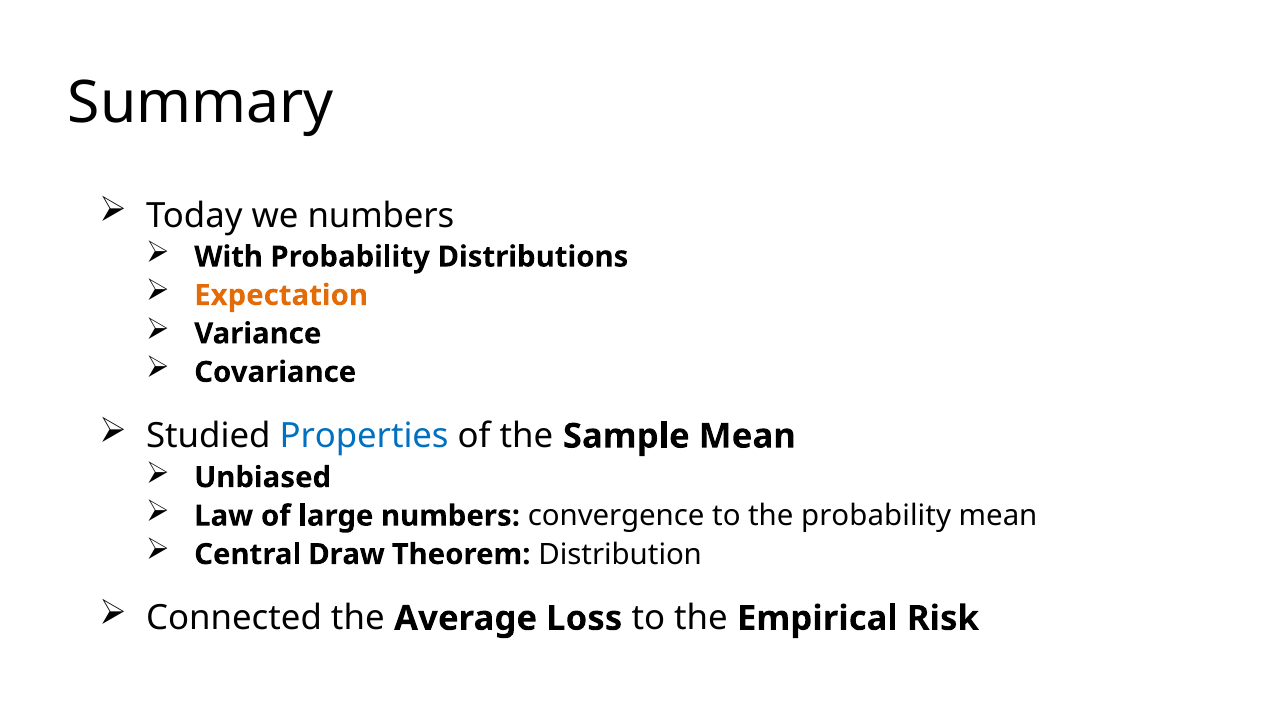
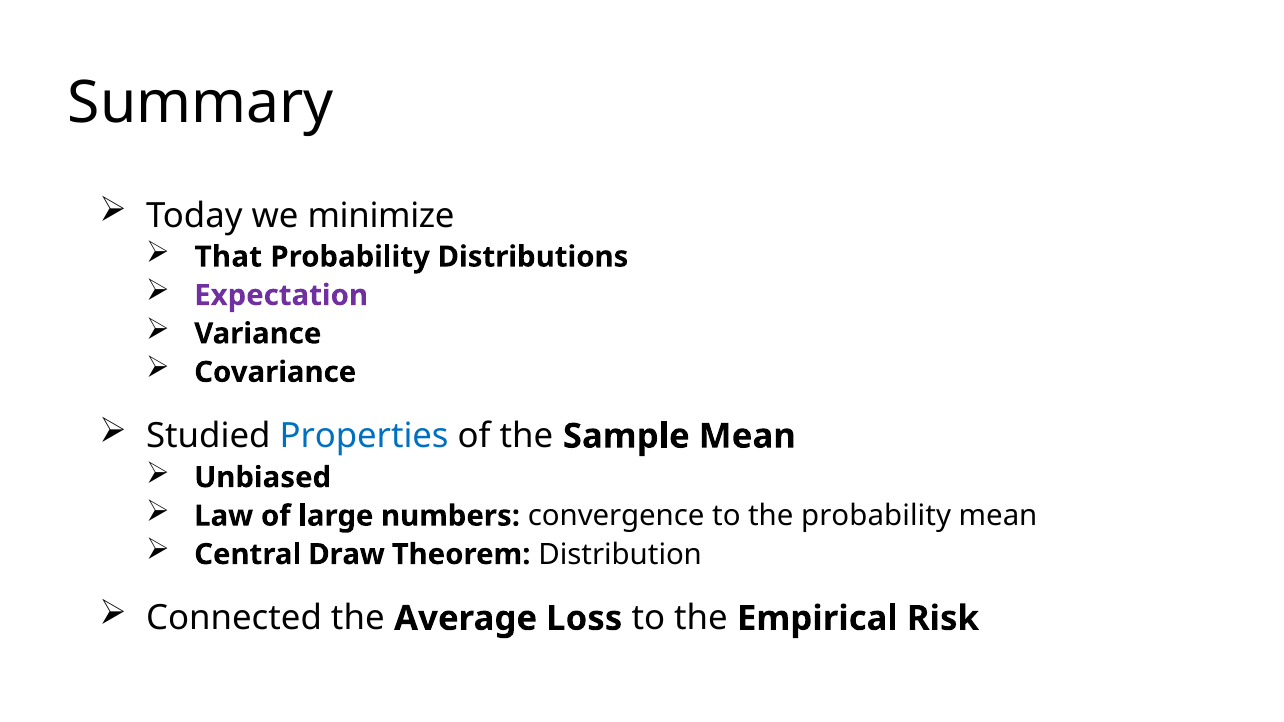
we numbers: numbers -> minimize
With: With -> That
Expectation colour: orange -> purple
